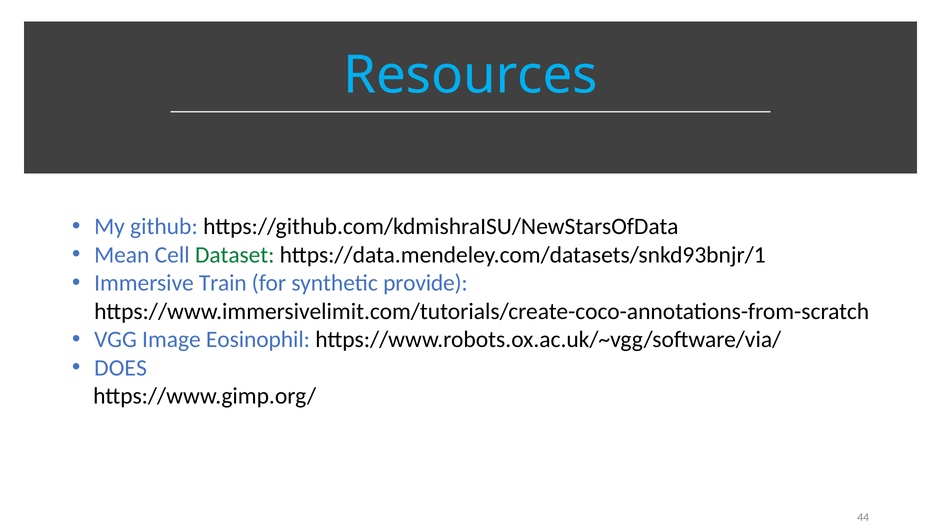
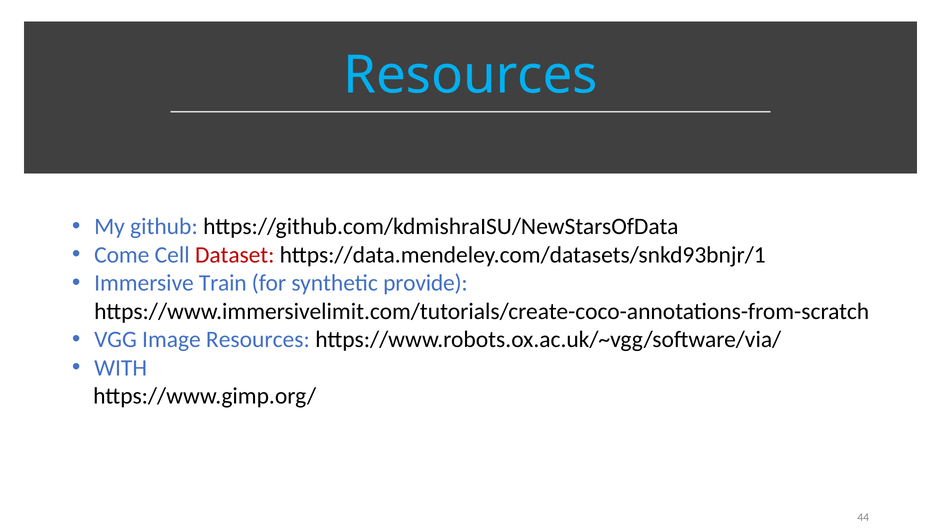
Mean: Mean -> Come
Dataset colour: green -> red
Image Eosinophil: Eosinophil -> Resources
DOES: DOES -> WITH
